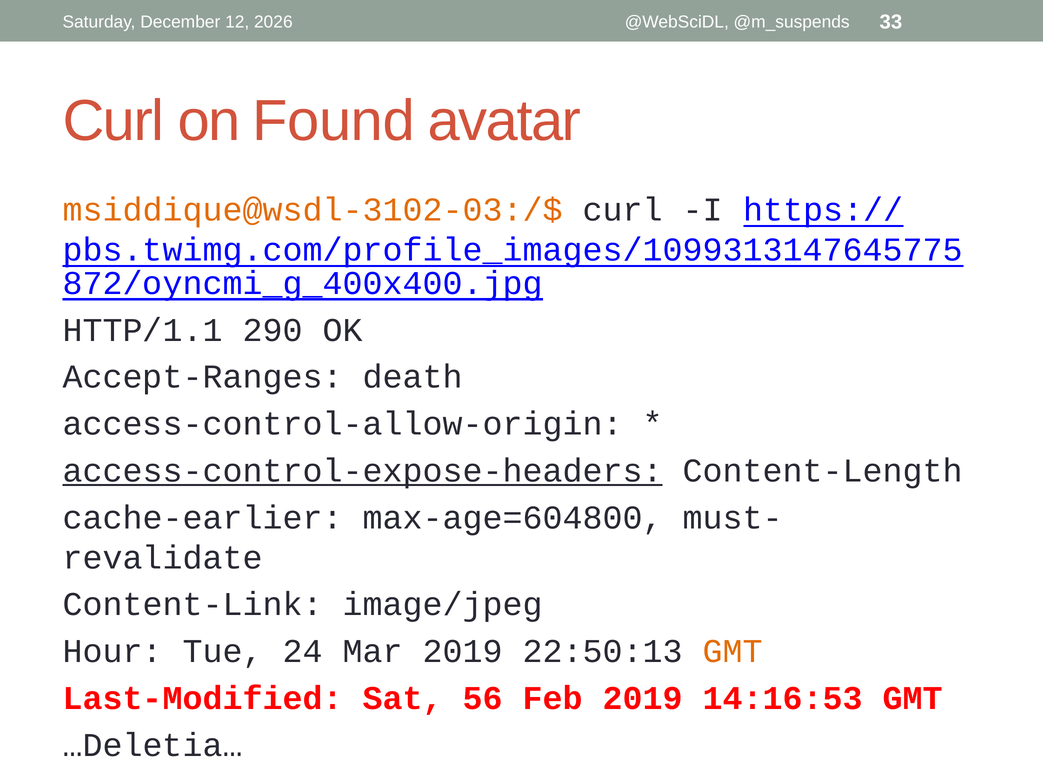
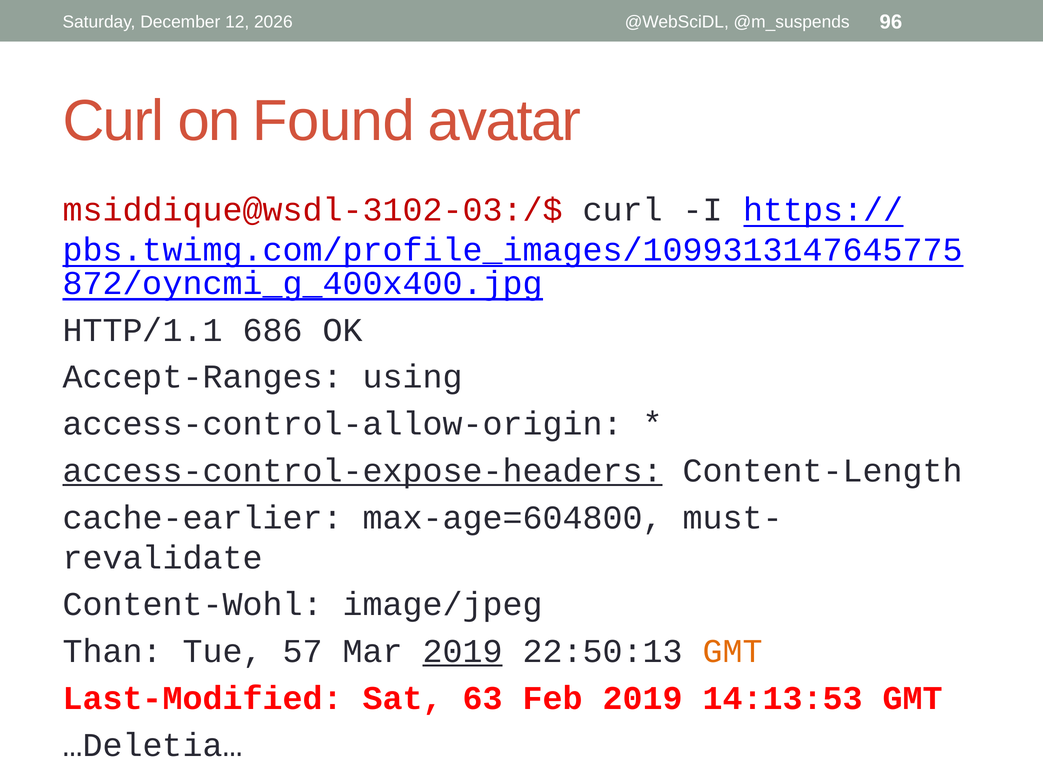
33: 33 -> 96
msiddique@wsdl-3102-03:/$ colour: orange -> red
290: 290 -> 686
death: death -> using
Content-Link: Content-Link -> Content-Wohl
Hour: Hour -> Than
24: 24 -> 57
2019 at (463, 652) underline: none -> present
56: 56 -> 63
14:16:53: 14:16:53 -> 14:13:53
